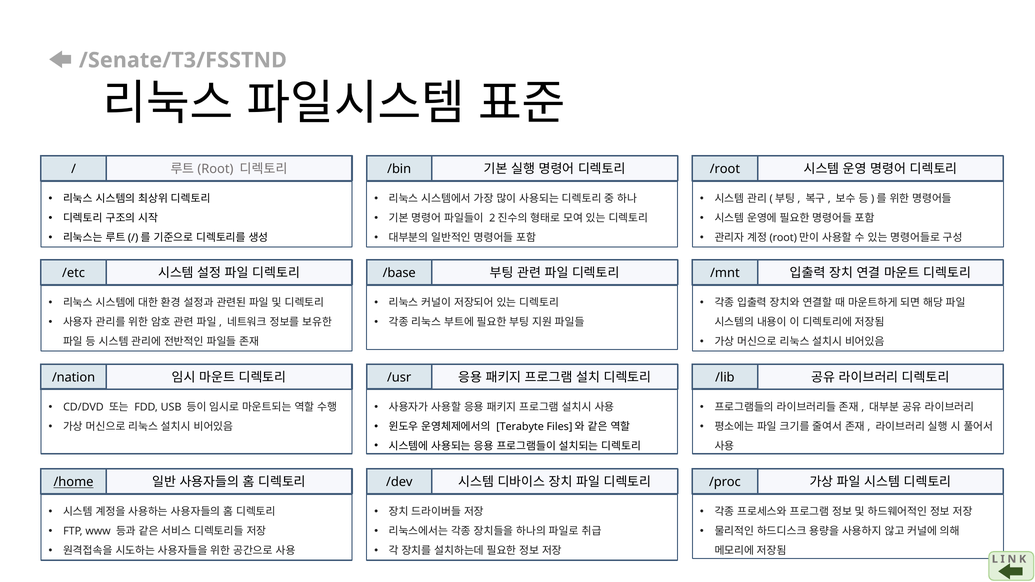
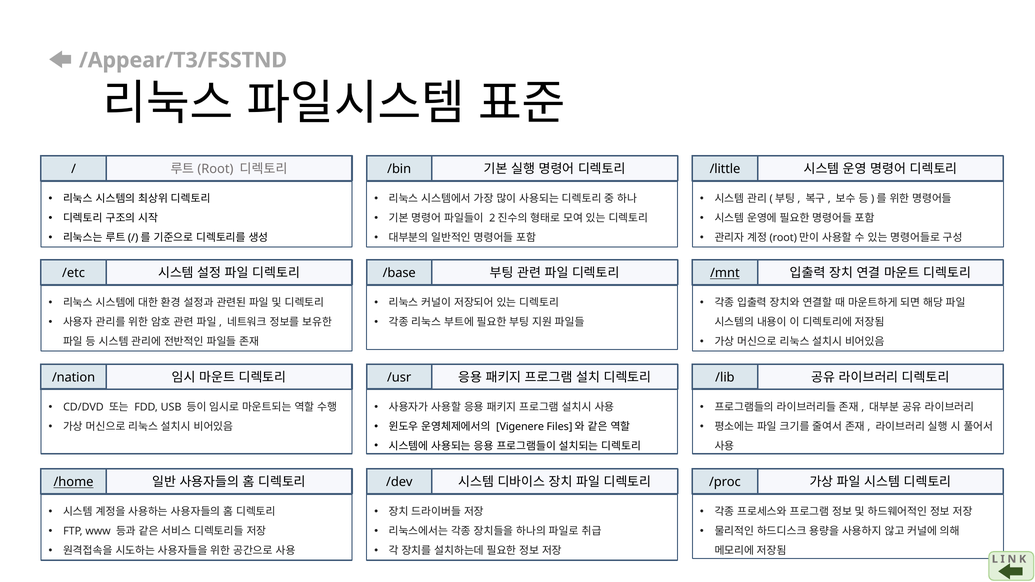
/Senate/T3/FSSTND: /Senate/T3/FSSTND -> /Appear/T3/FSSTND
/root: /root -> /little
/mnt underline: none -> present
Terabyte: Terabyte -> Vigenere
